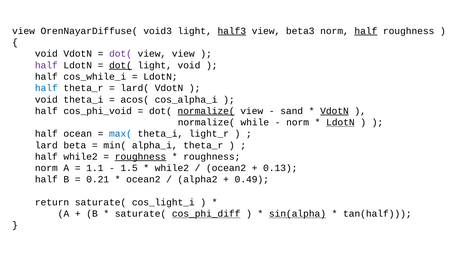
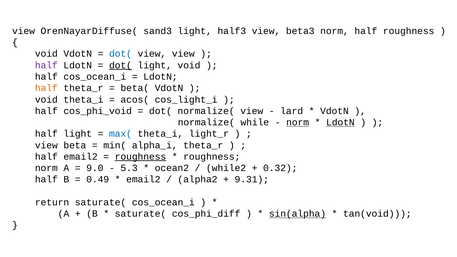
void3: void3 -> sand3
half3 underline: present -> none
half at (366, 31) underline: present -> none
dot( at (121, 54) colour: purple -> blue
half cos_while_i: cos_while_i -> cos_ocean_i
half at (46, 88) colour: blue -> orange
lard(: lard( -> beta(
cos_alpha_i: cos_alpha_i -> cos_light_i
normalize( at (206, 111) underline: present -> none
sand: sand -> lard
VdotN at (334, 111) underline: present -> none
norm at (298, 122) underline: none -> present
half ocean: ocean -> light
lard at (46, 145): lard -> view
half while2: while2 -> email2
1.1: 1.1 -> 9.0
1.5: 1.5 -> 5.3
while2 at (172, 168): while2 -> ocean2
ocean2 at (226, 168): ocean2 -> while2
0.13: 0.13 -> 0.32
0.21: 0.21 -> 0.49
ocean2 at (143, 180): ocean2 -> email2
0.49: 0.49 -> 9.31
saturate( cos_light_i: cos_light_i -> cos_ocean_i
cos_phi_diff underline: present -> none
tan(half: tan(half -> tan(void
